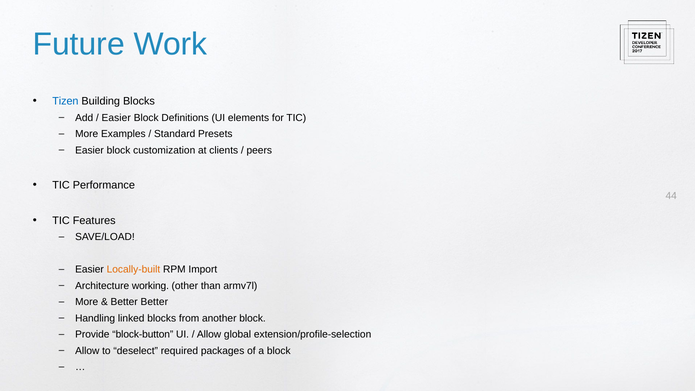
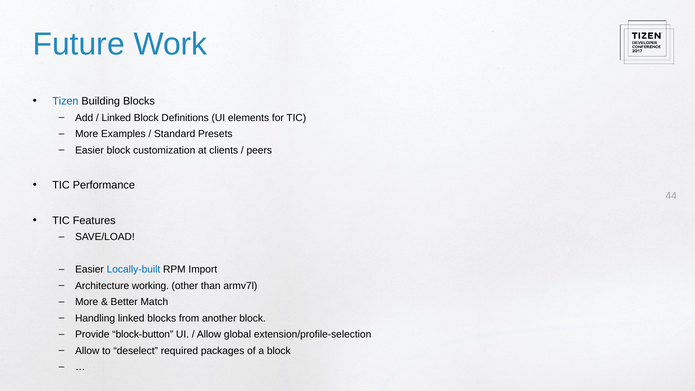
Easier at (116, 118): Easier -> Linked
Locally-built colour: orange -> blue
Better Better: Better -> Match
